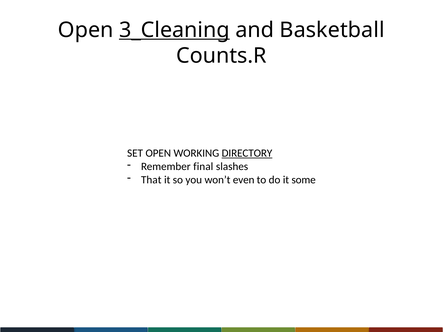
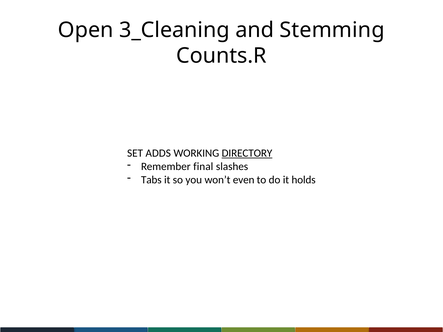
3_Cleaning underline: present -> none
Basketball: Basketball -> Stemming
SET OPEN: OPEN -> ADDS
That: That -> Tabs
some: some -> holds
